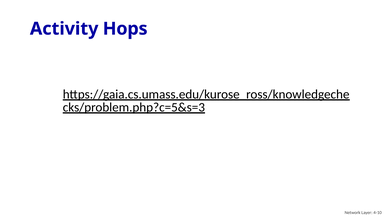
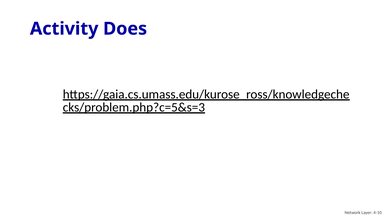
Hops: Hops -> Does
